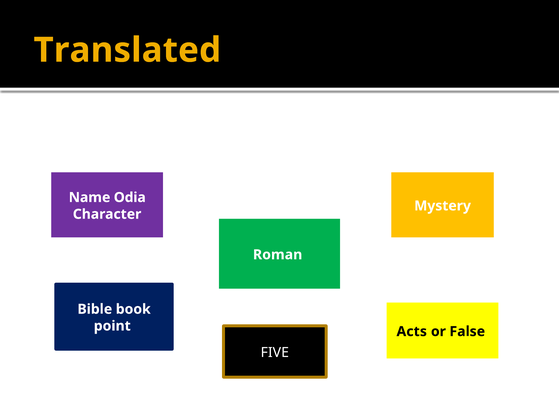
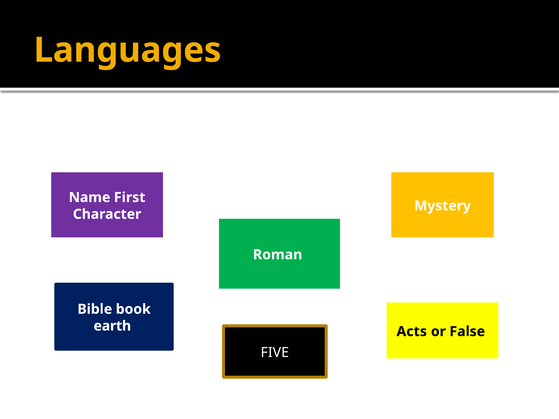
Translated: Translated -> Languages
Odia: Odia -> First
point: point -> earth
